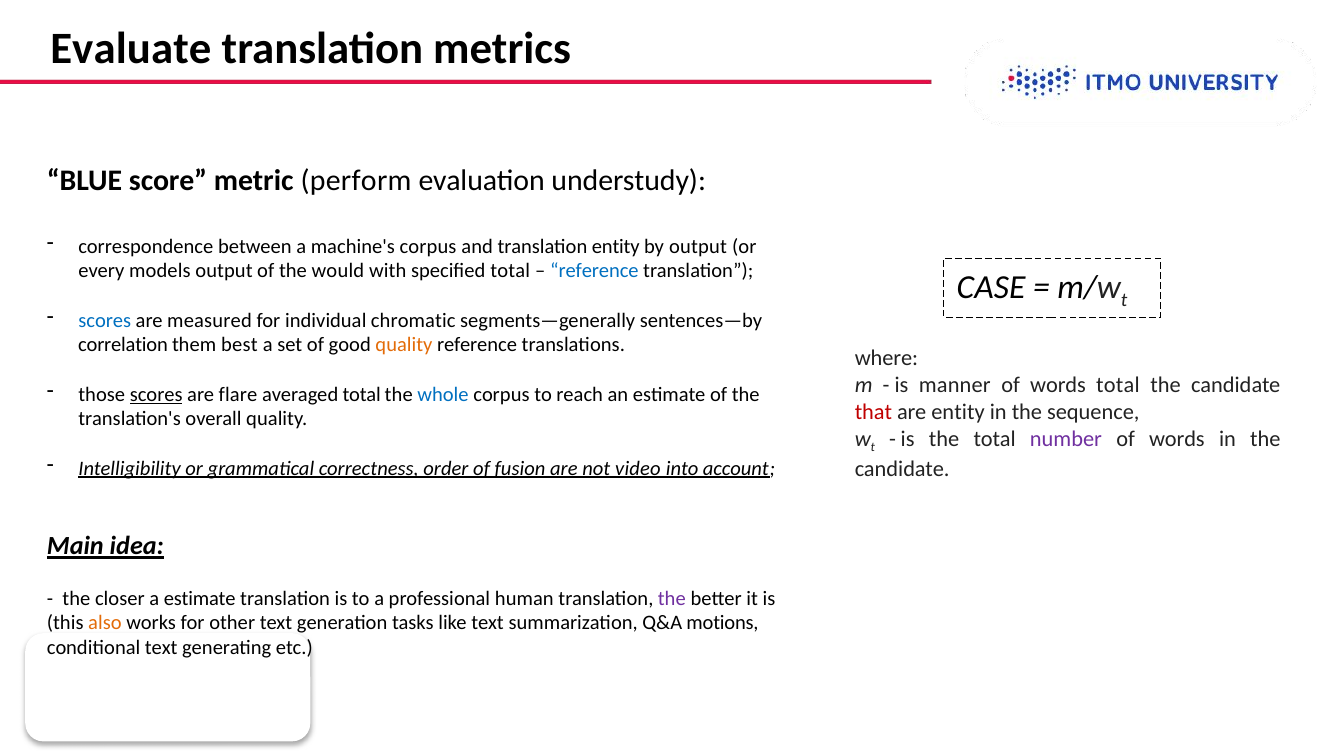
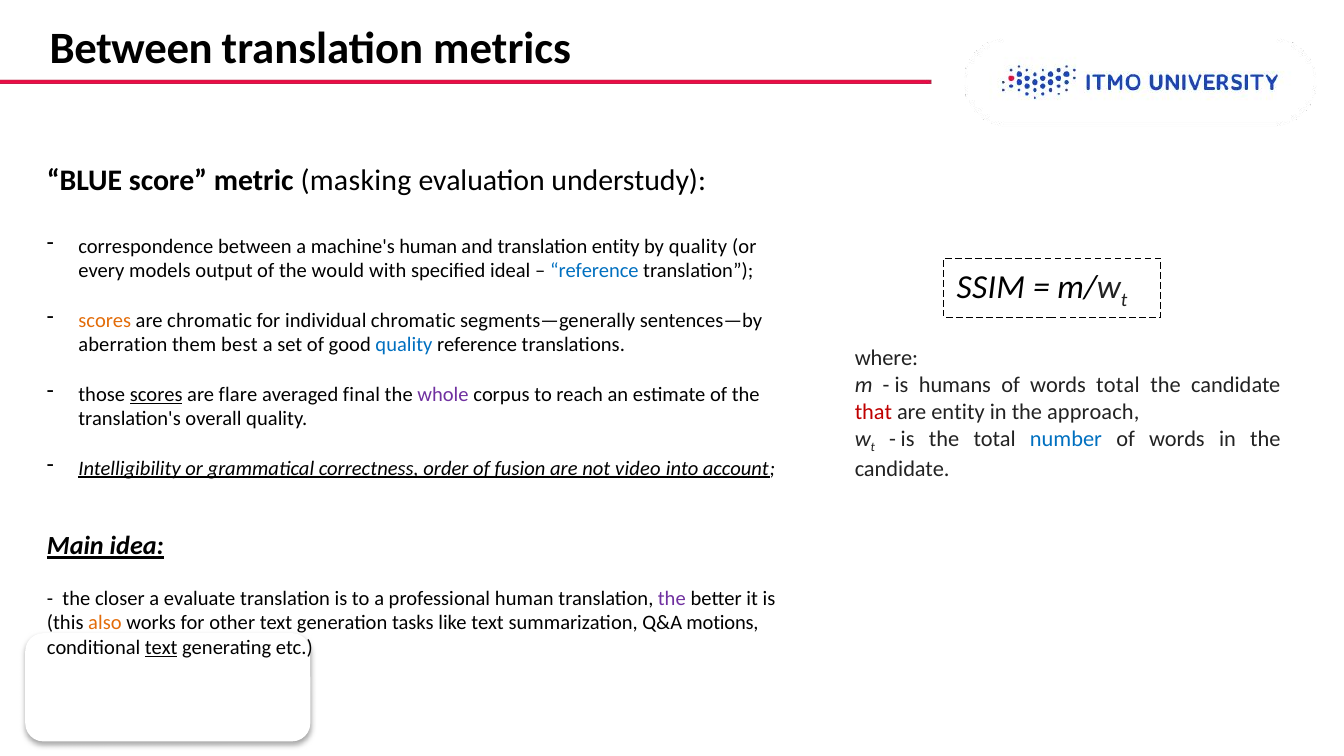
Evaluate at (131, 49): Evaluate -> Between
perform: perform -> masking
machine's corpus: corpus -> human
by output: output -> quality
specified total: total -> ideal
CASE: CASE -> SSIM
scores at (105, 320) colour: blue -> orange
are measured: measured -> chromatic
correlation: correlation -> aberration
quality at (404, 345) colour: orange -> blue
manner: manner -> humans
averaged total: total -> final
whole colour: blue -> purple
sequence: sequence -> approach
number colour: purple -> blue
a estimate: estimate -> evaluate
text at (161, 648) underline: none -> present
